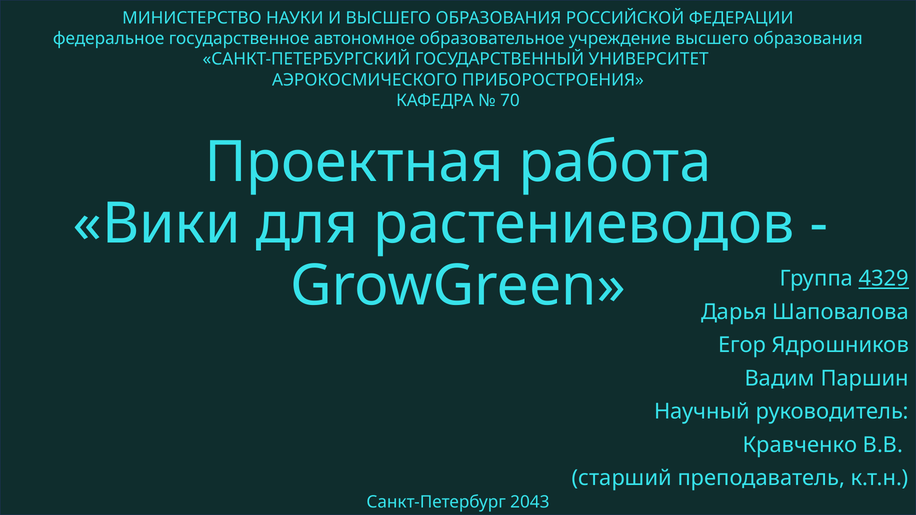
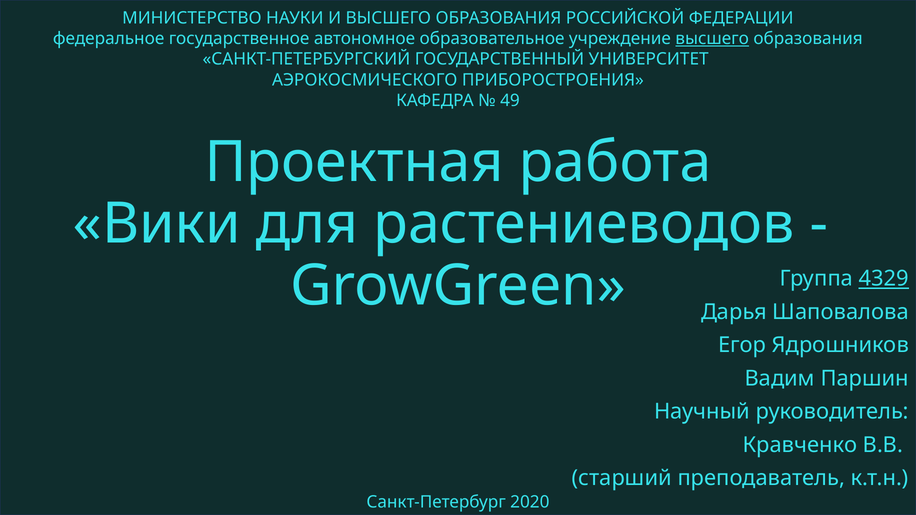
высшего at (712, 39) underline: none -> present
70: 70 -> 49
2043: 2043 -> 2020
